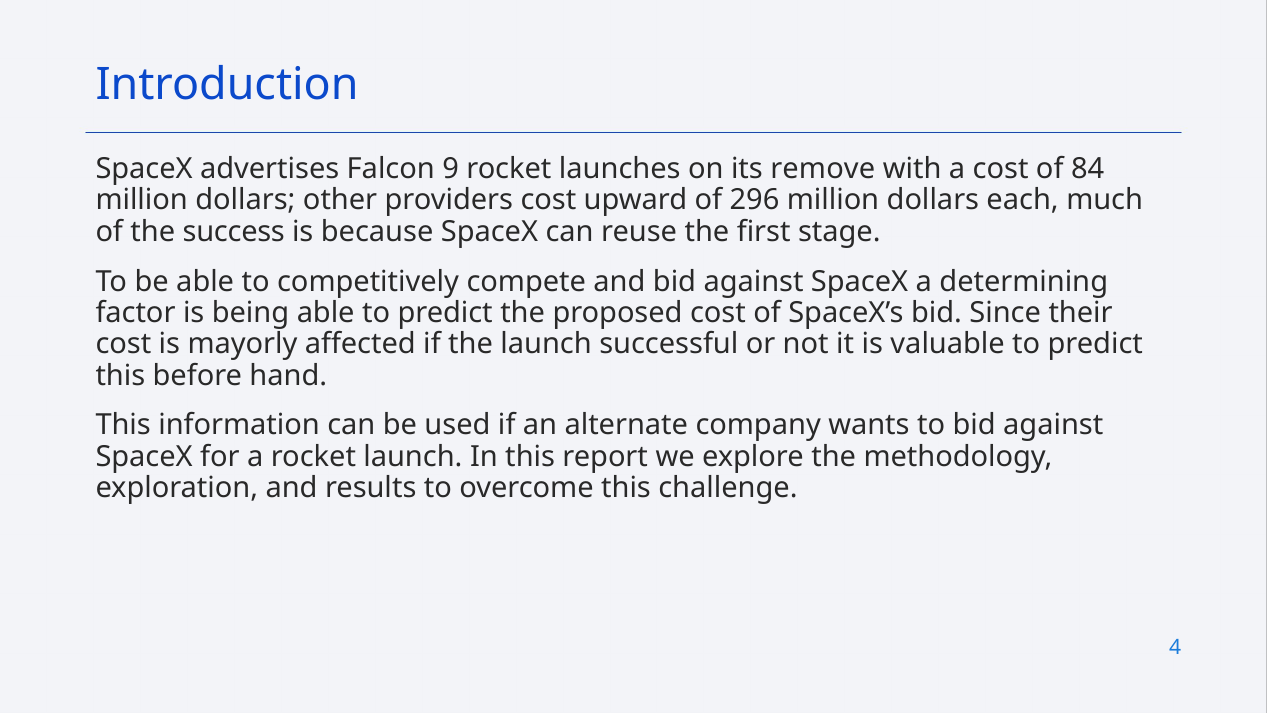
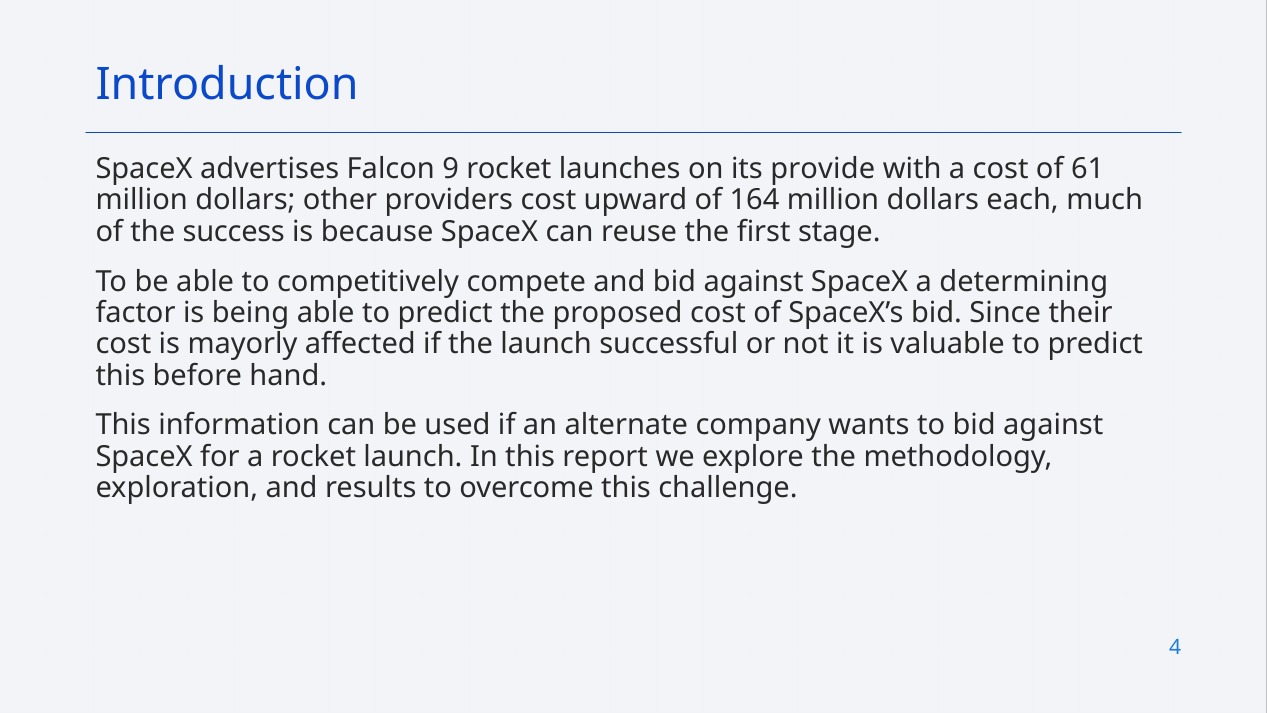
remove: remove -> provide
84: 84 -> 61
296: 296 -> 164
